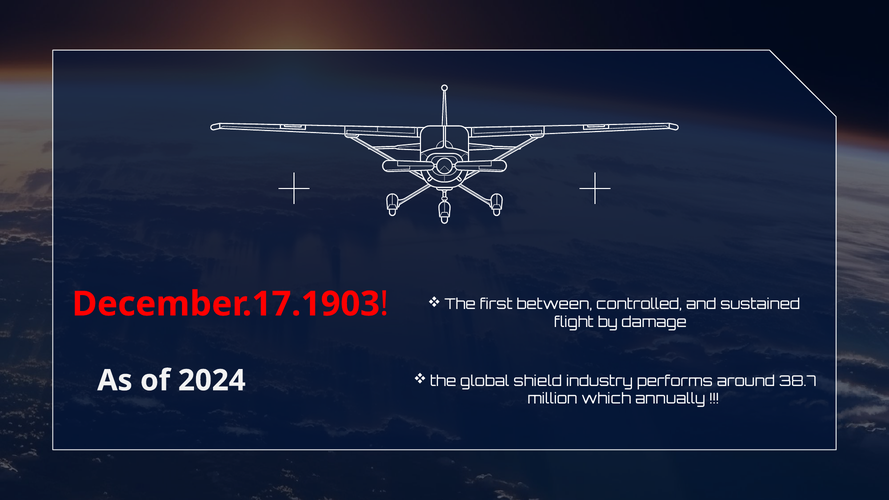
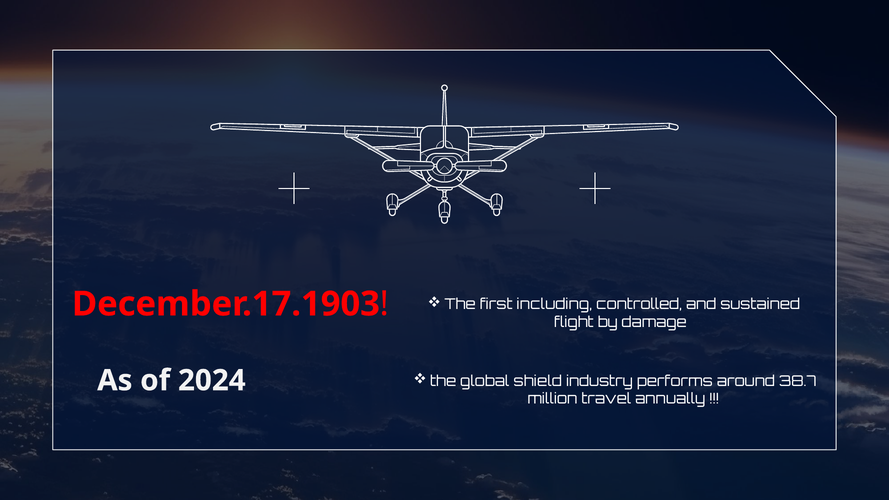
between: between -> including
which: which -> travel
